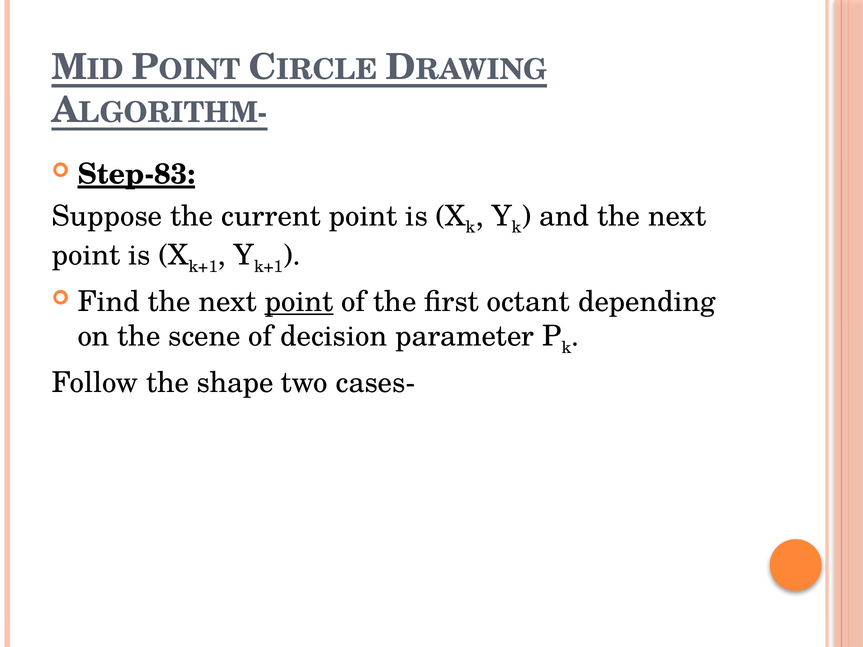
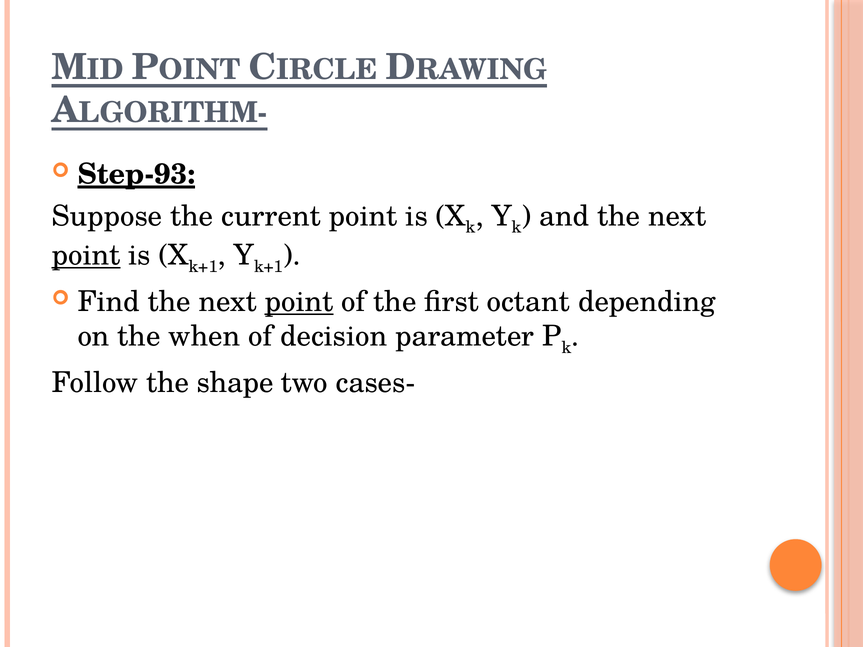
Step-83: Step-83 -> Step-93
point at (86, 256) underline: none -> present
scene: scene -> when
